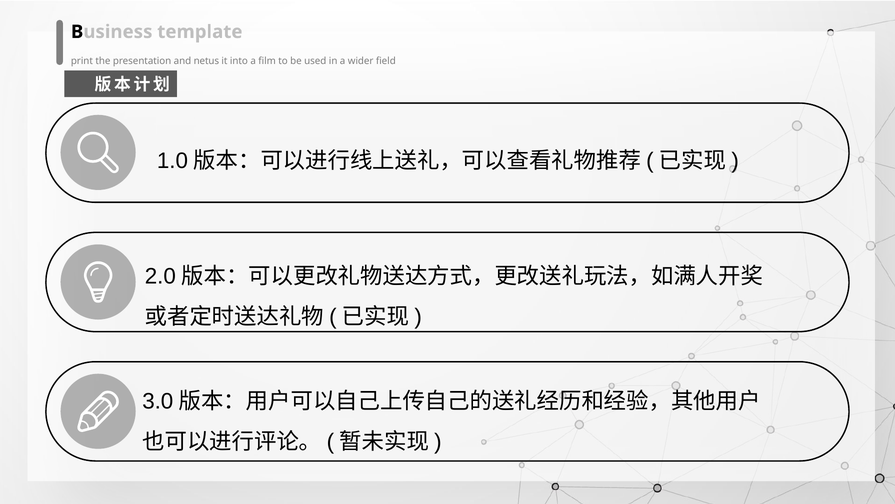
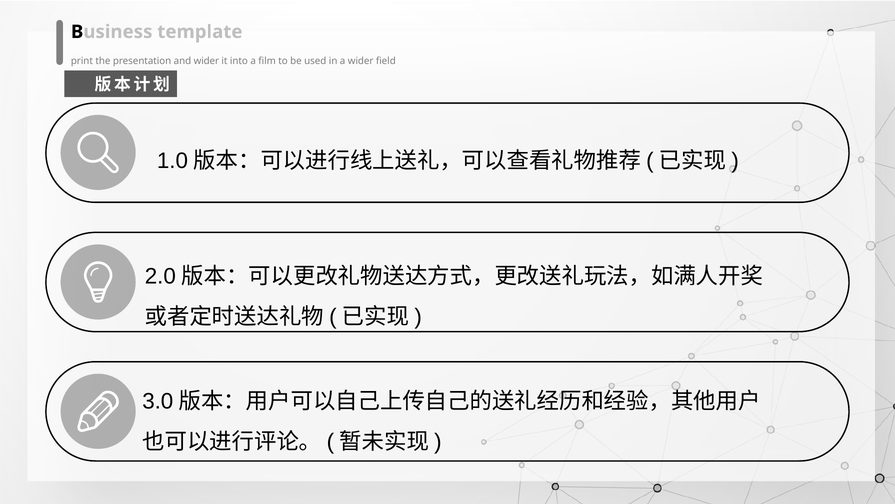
and netus: netus -> wider
